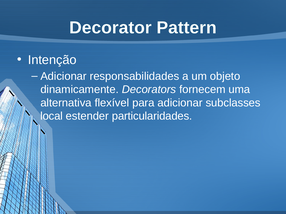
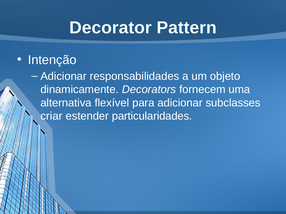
local: local -> criar
